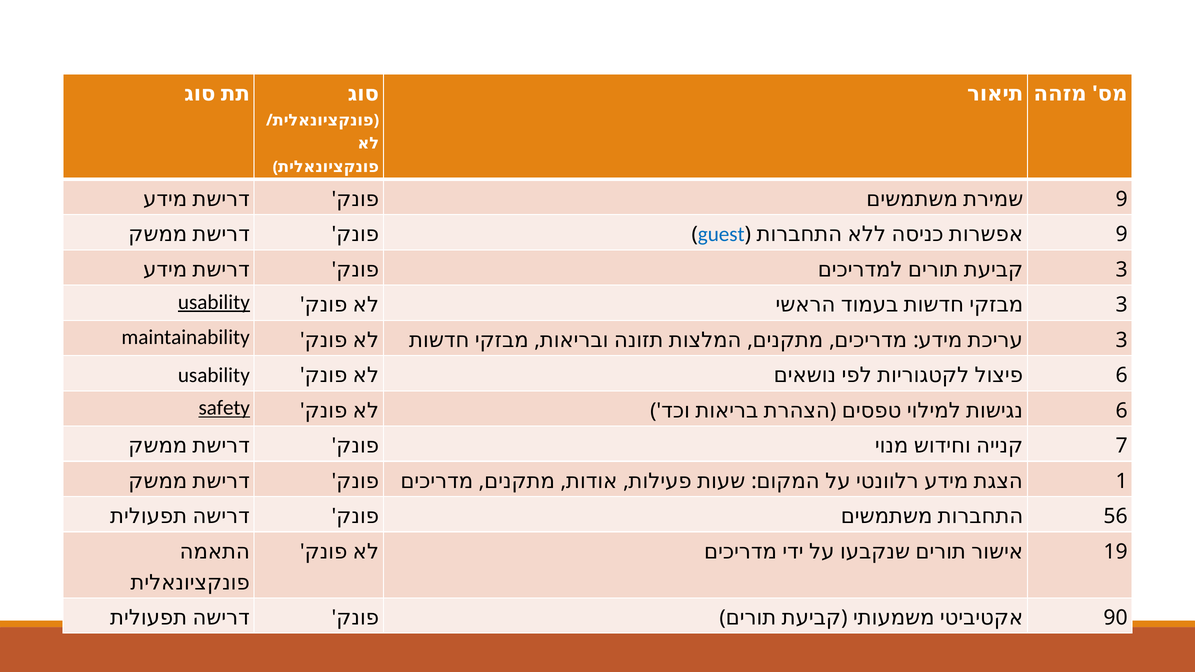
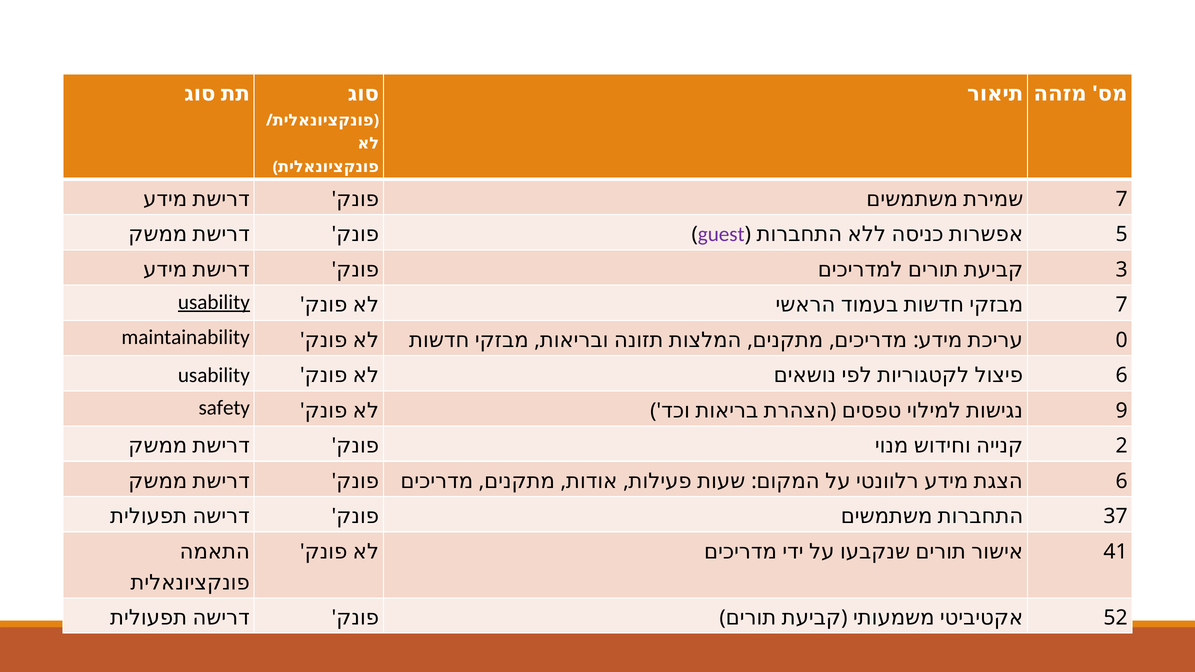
9 at (1122, 199): 9 -> 7
guest colour: blue -> purple
9 at (1122, 234): 9 -> 5
3 at (1122, 305): 3 -> 7
3 at (1122, 340): 3 -> 0
safety underline: present -> none
6 at (1122, 411): 6 -> 9
7: 7 -> 2
1 at (1122, 481): 1 -> 6
56: 56 -> 37
19: 19 -> 41
90: 90 -> 52
